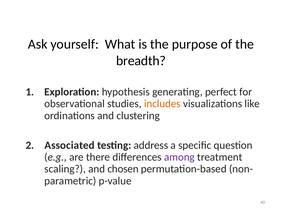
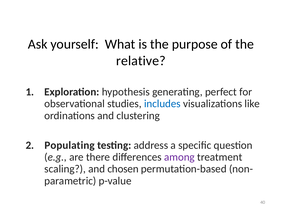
breadth: breadth -> relative
includes colour: orange -> blue
Associated: Associated -> Populating
